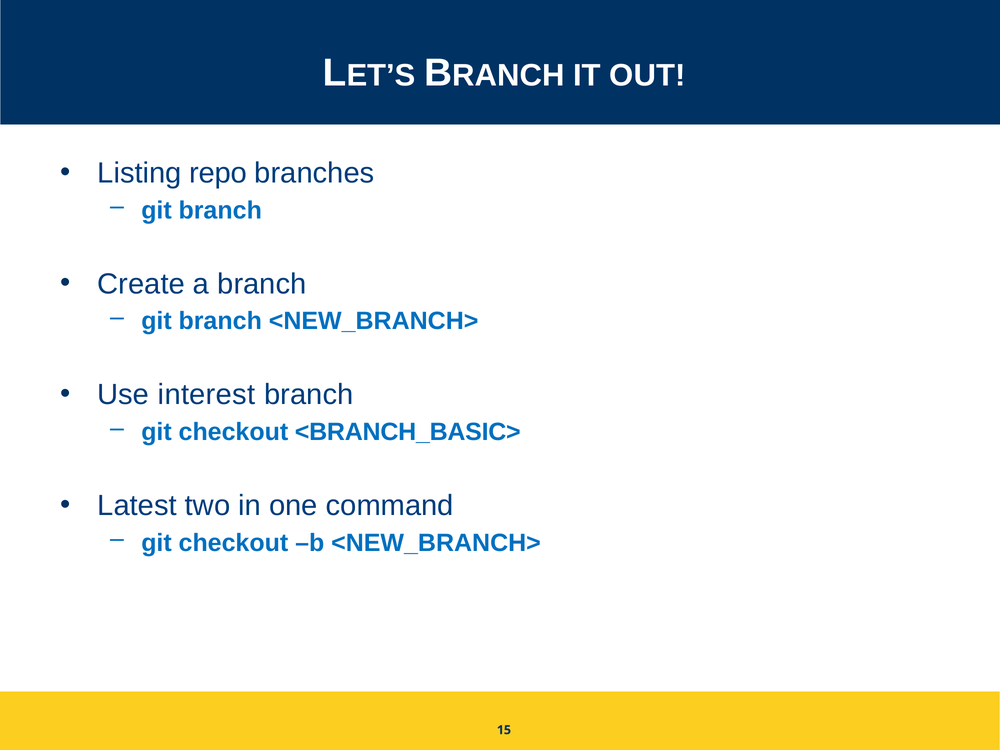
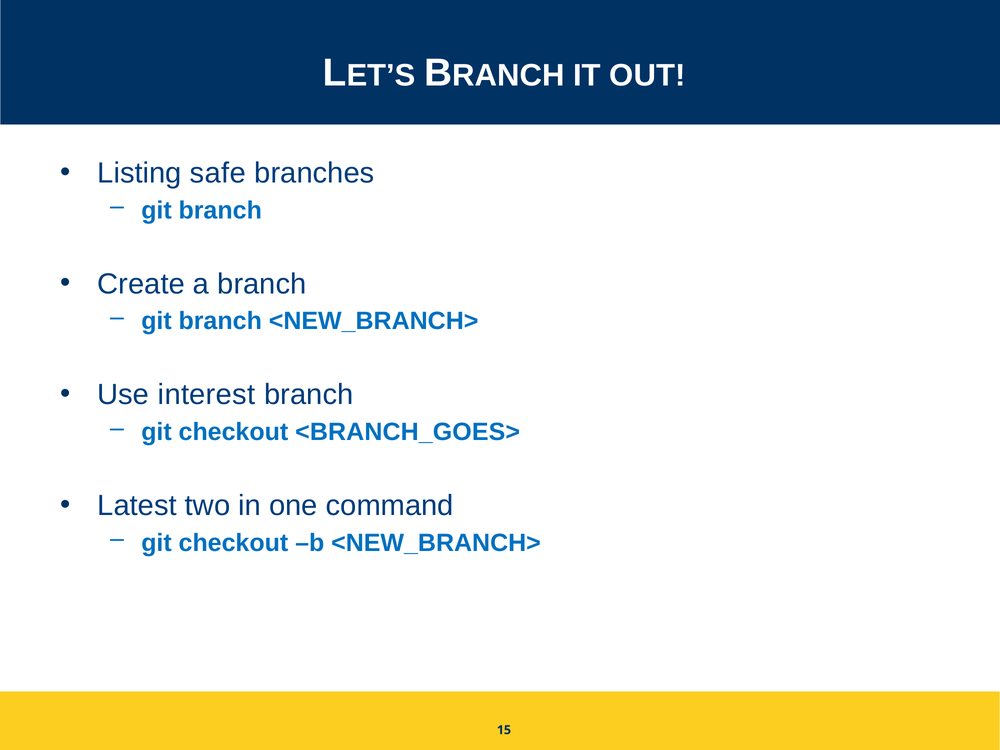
repo: repo -> safe
<BRANCH_BASIC>: <BRANCH_BASIC> -> <BRANCH_GOES>
